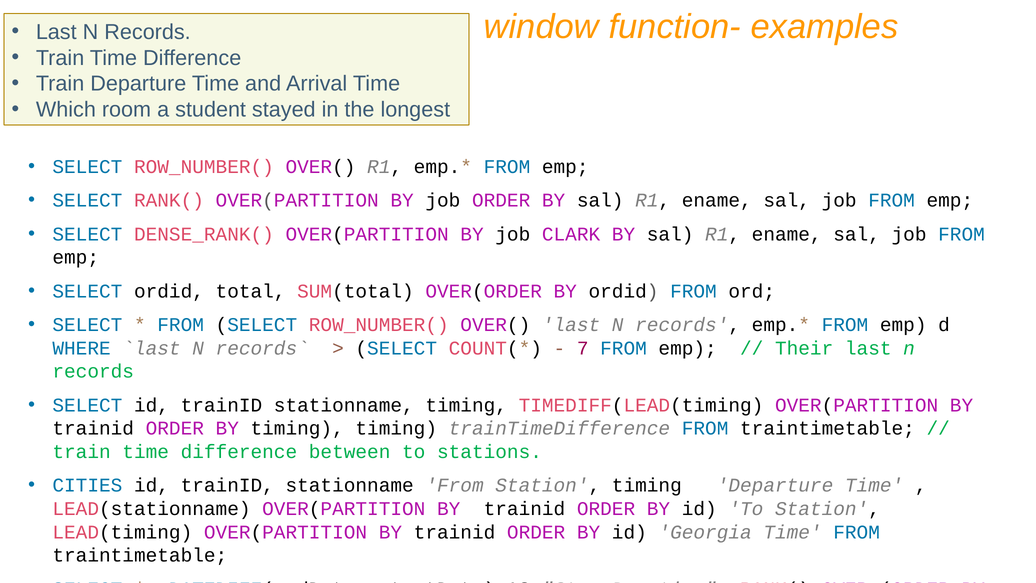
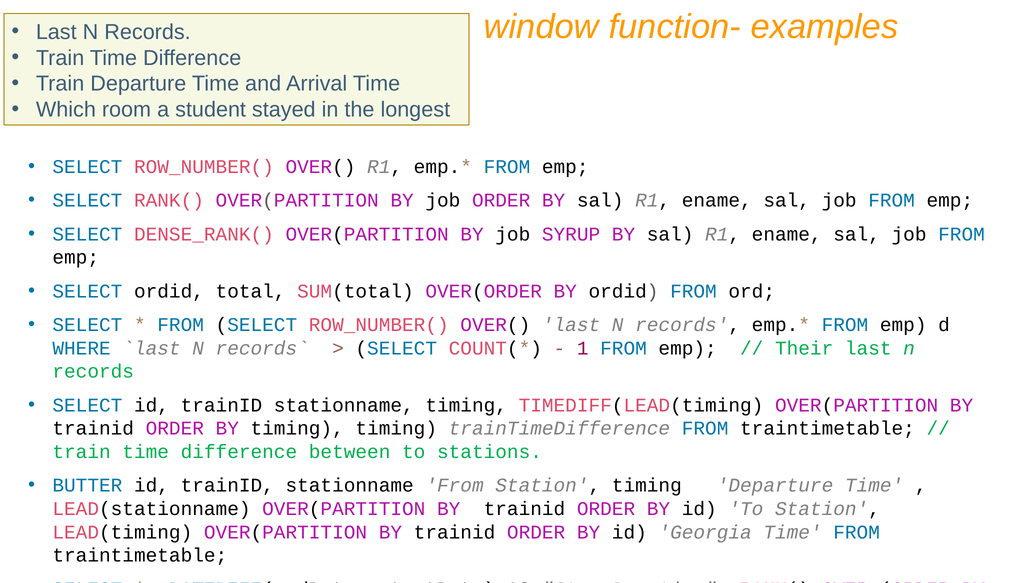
CLARK: CLARK -> SYRUP
7: 7 -> 1
CITIES: CITIES -> BUTTER
